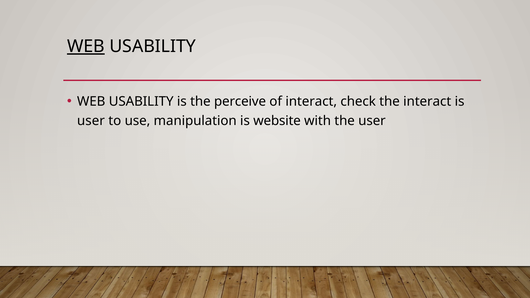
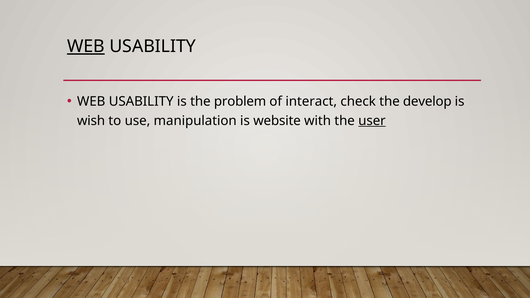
perceive: perceive -> problem
the interact: interact -> develop
user at (91, 121): user -> wish
user at (372, 121) underline: none -> present
